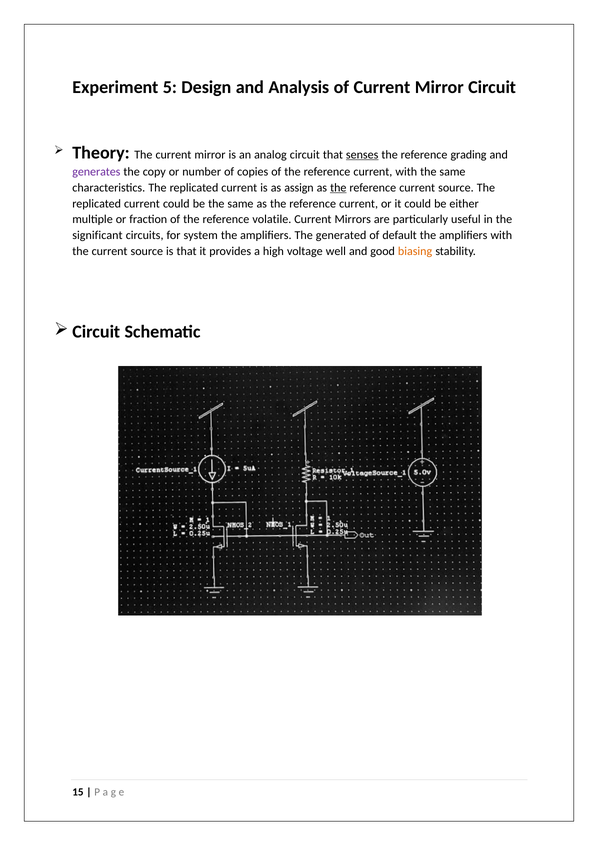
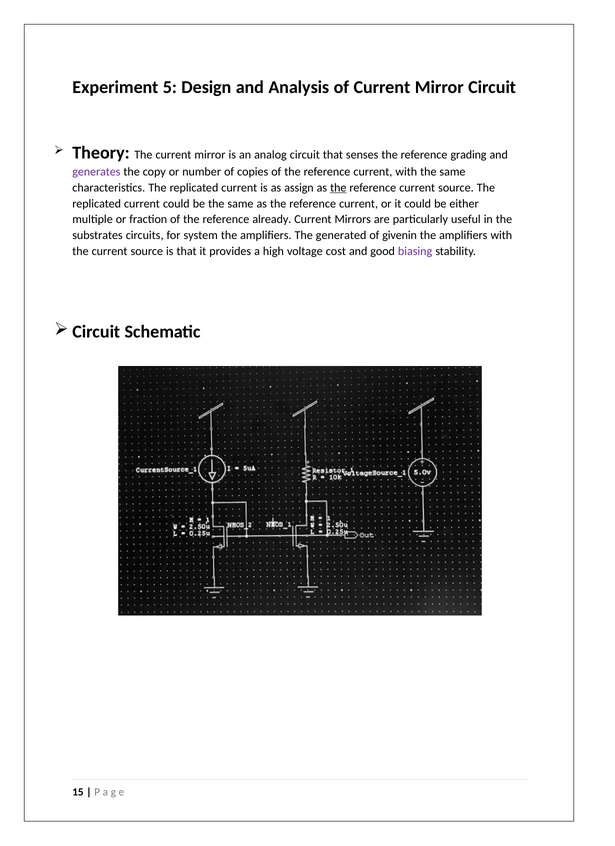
senses underline: present -> none
volatile: volatile -> already
significant: significant -> substrates
default: default -> givenin
well: well -> cost
biasing colour: orange -> purple
